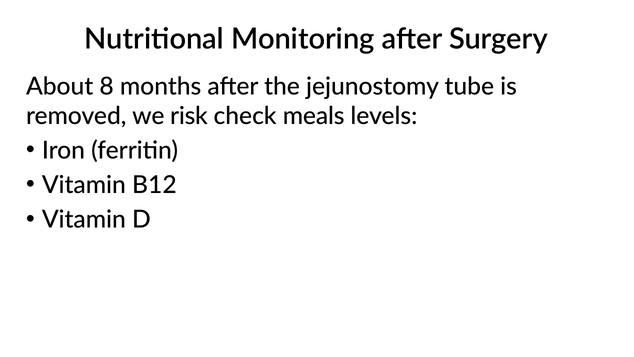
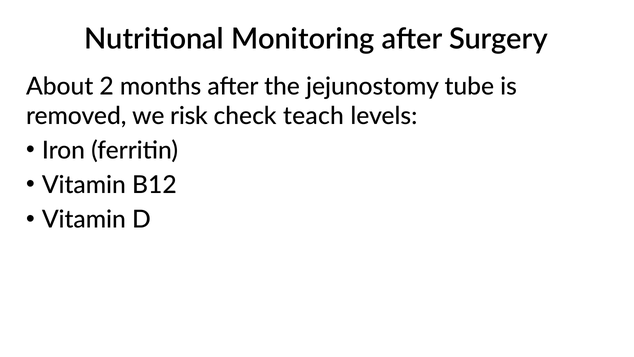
8: 8 -> 2
meals: meals -> teach
